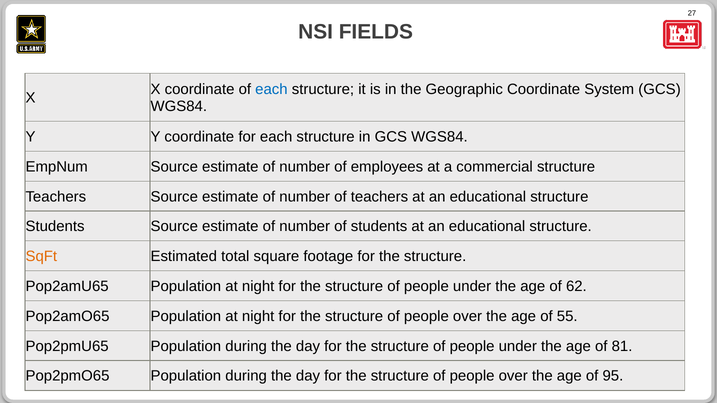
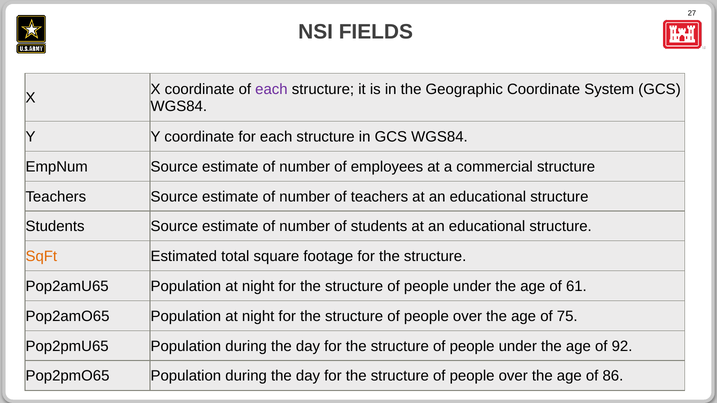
each at (271, 90) colour: blue -> purple
62: 62 -> 61
55: 55 -> 75
81: 81 -> 92
95: 95 -> 86
